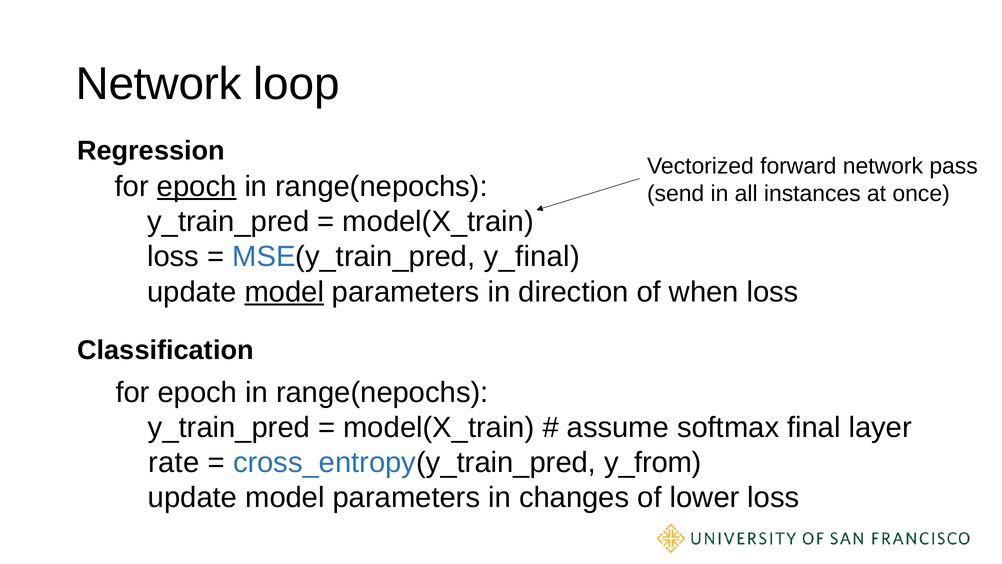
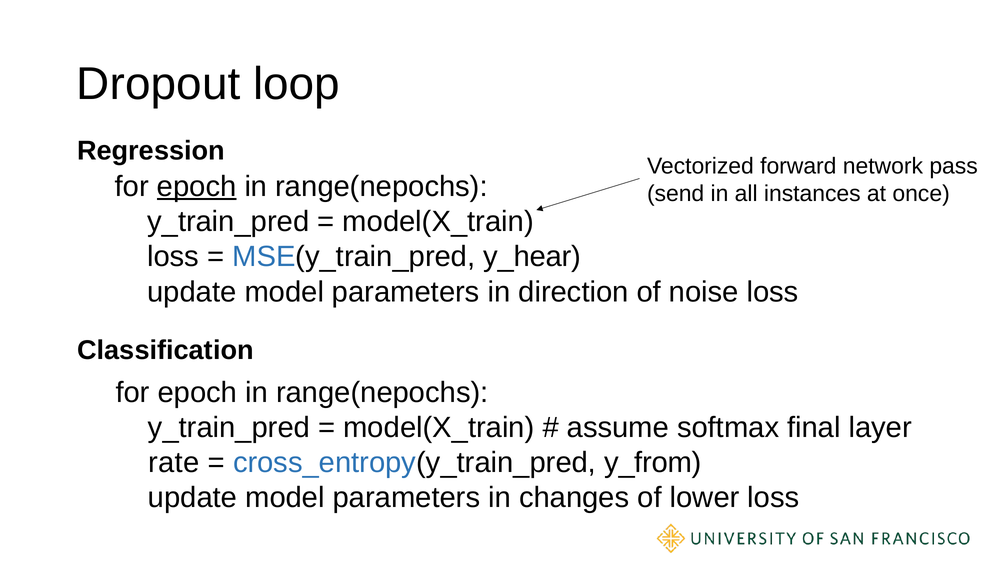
Network at (159, 84): Network -> Dropout
y_final: y_final -> y_hear
model at (284, 292) underline: present -> none
when: when -> noise
